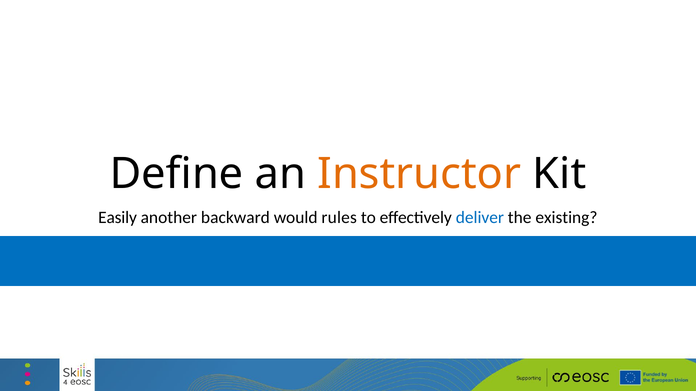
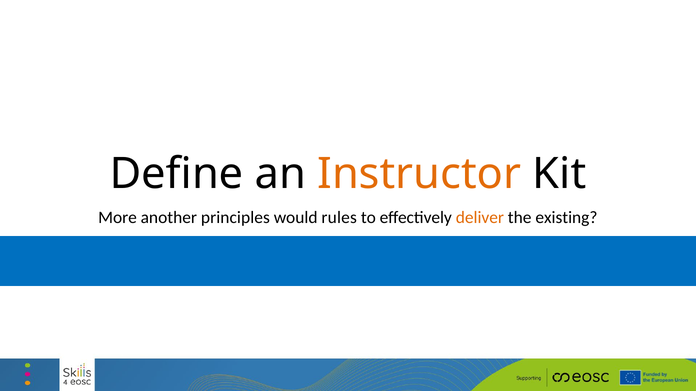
Easily: Easily -> More
backward: backward -> principles
deliver colour: blue -> orange
